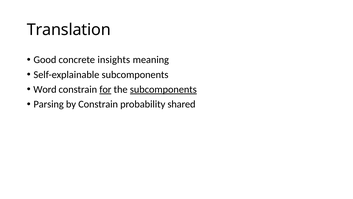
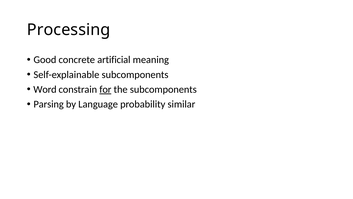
Translation: Translation -> Processing
insights: insights -> artificial
subcomponents at (163, 89) underline: present -> none
by Constrain: Constrain -> Language
shared: shared -> similar
